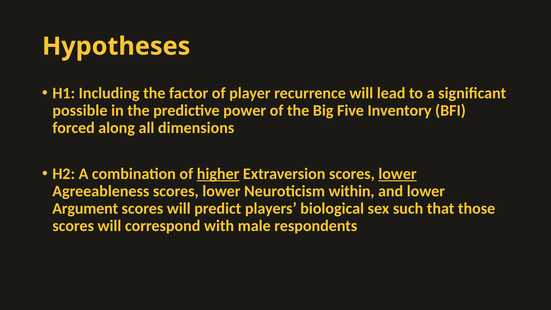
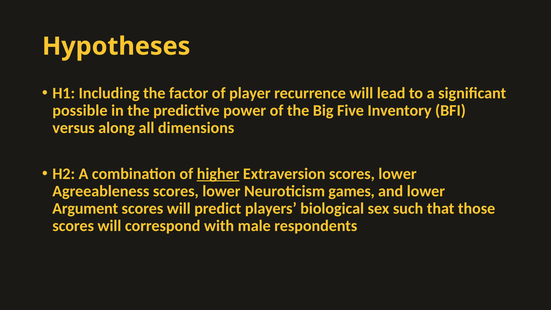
forced: forced -> versus
lower at (398, 174) underline: present -> none
within: within -> games
